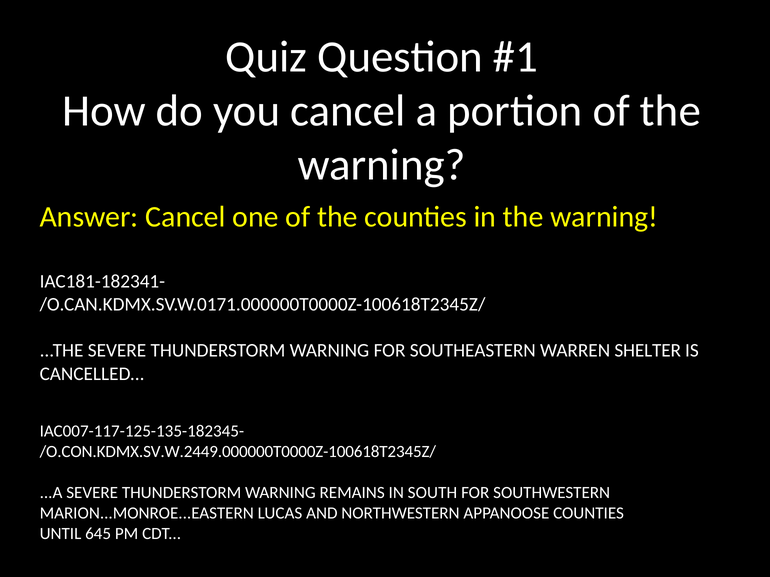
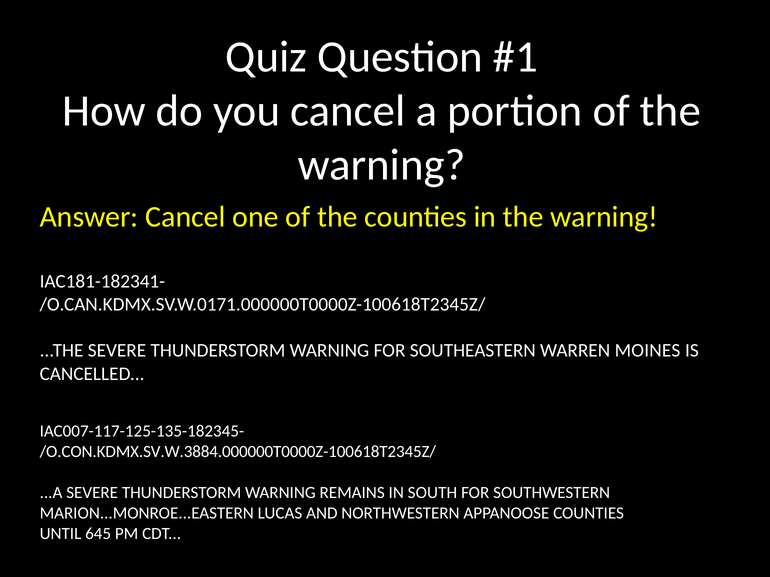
SHELTER: SHELTER -> MOINES
/O.CON.KDMX.SV.W.2449.000000T0000Z-100618T2345Z/: /O.CON.KDMX.SV.W.2449.000000T0000Z-100618T2345Z/ -> /O.CON.KDMX.SV.W.3884.000000T0000Z-100618T2345Z/
